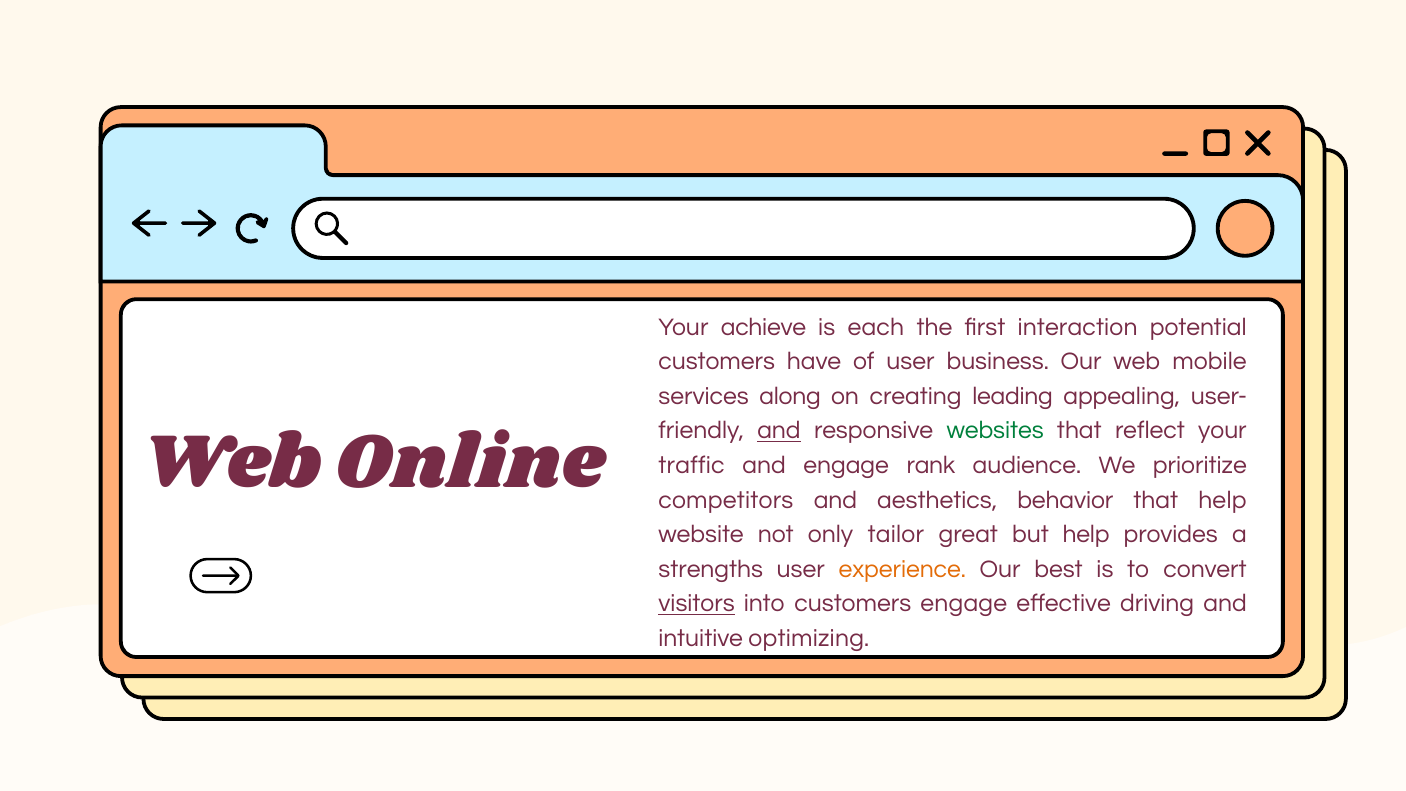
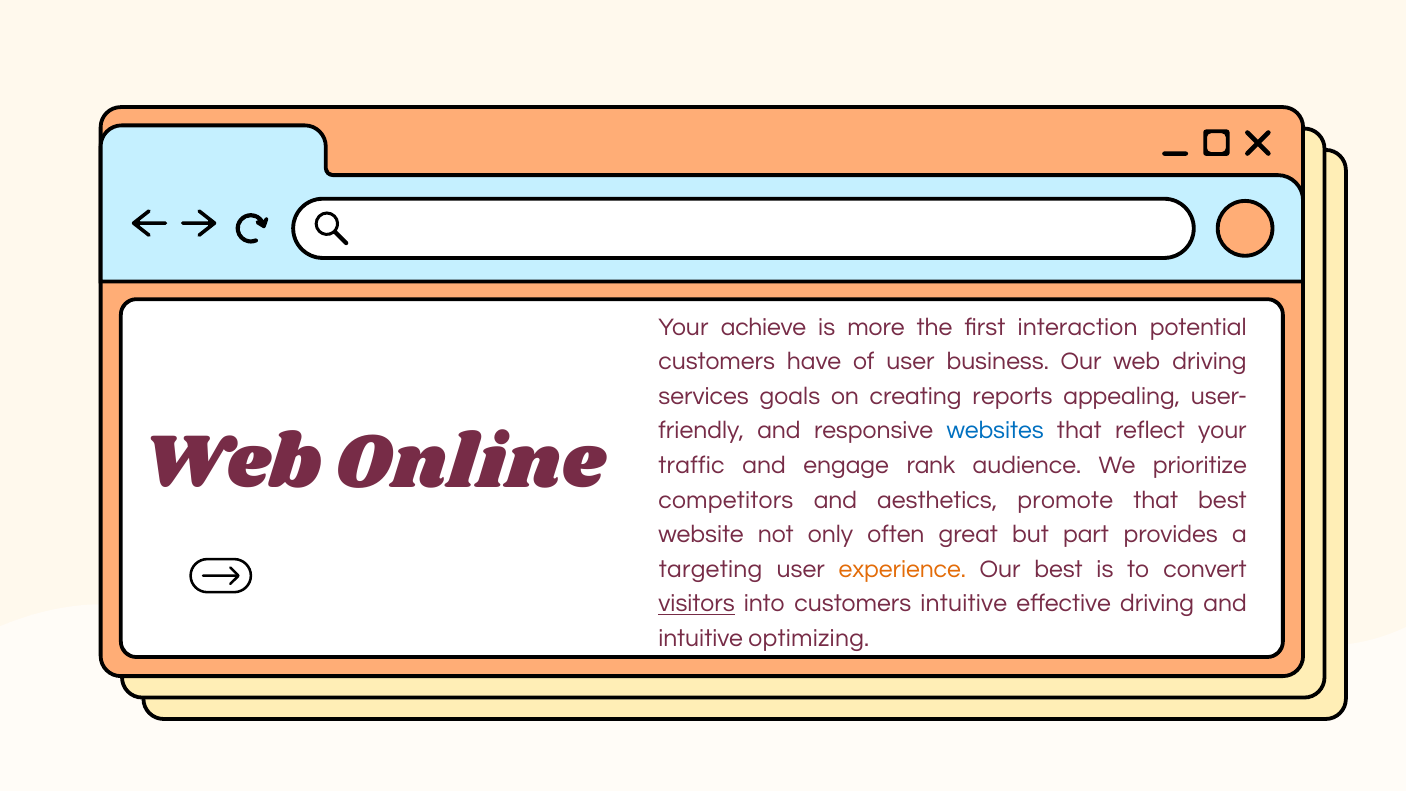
each: each -> more
web mobile: mobile -> driving
along: along -> goals
leading: leading -> reports
and at (779, 431) underline: present -> none
websites colour: green -> blue
behavior: behavior -> promote
that help: help -> best
tailor: tailor -> often
but help: help -> part
strengths: strengths -> targeting
customers engage: engage -> intuitive
